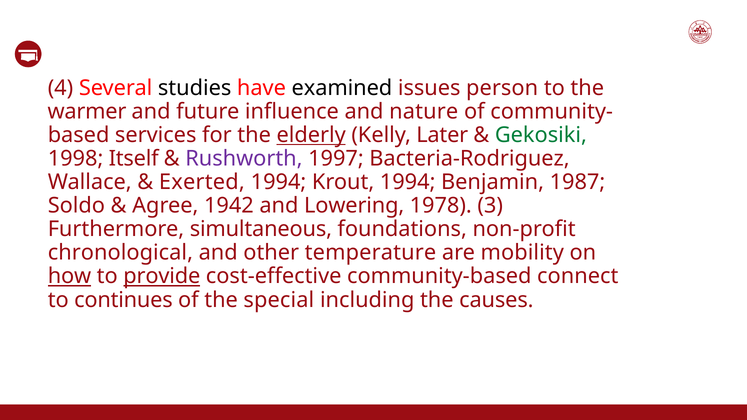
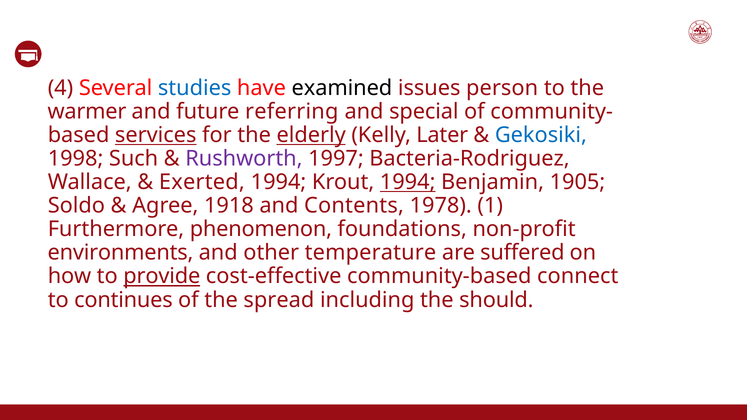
studies colour: black -> blue
influence: influence -> referring
nature: nature -> special
services underline: none -> present
Gekosiki colour: green -> blue
Itself: Itself -> Such
1994 at (408, 182) underline: none -> present
1987: 1987 -> 1905
1942: 1942 -> 1918
Lowering: Lowering -> Contents
3: 3 -> 1
simultaneous: simultaneous -> phenomenon
chronological: chronological -> environments
mobility: mobility -> suffered
how underline: present -> none
special: special -> spread
causes: causes -> should
